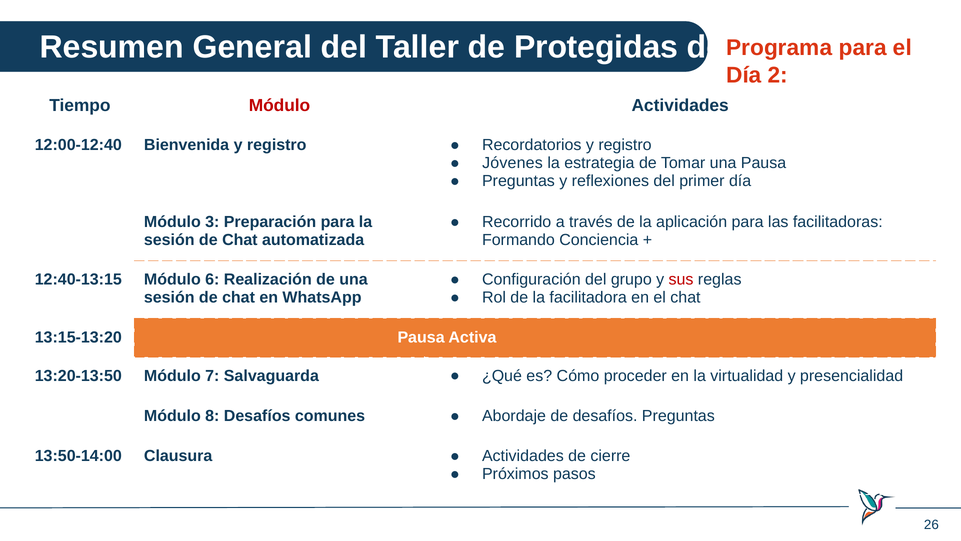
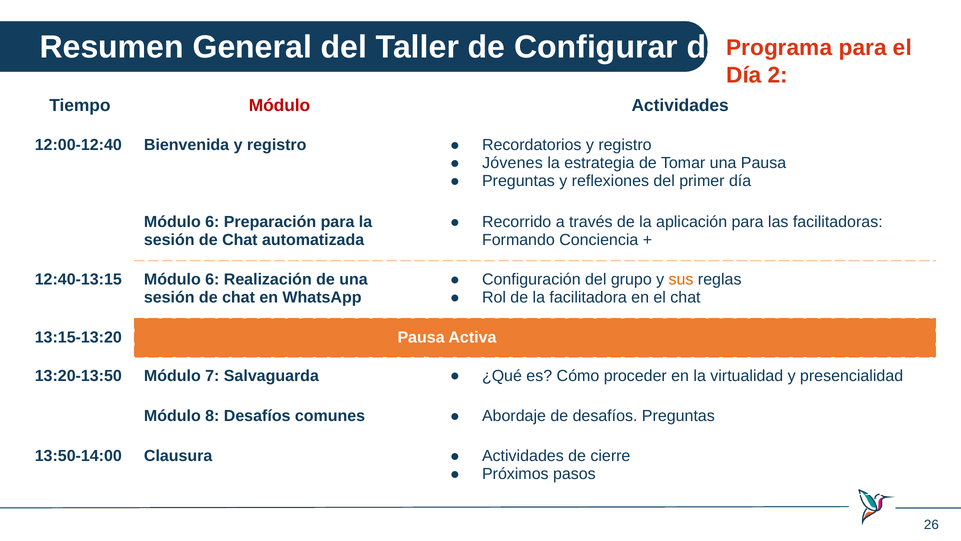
Protegidas: Protegidas -> Configurar
3 at (212, 222): 3 -> 6
sus colour: red -> orange
